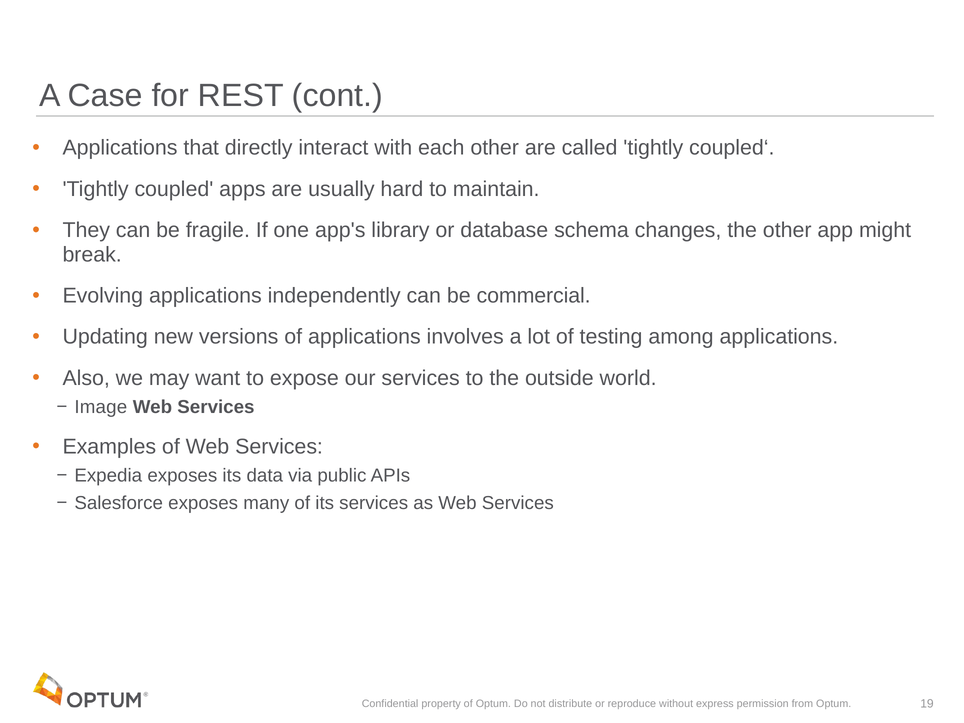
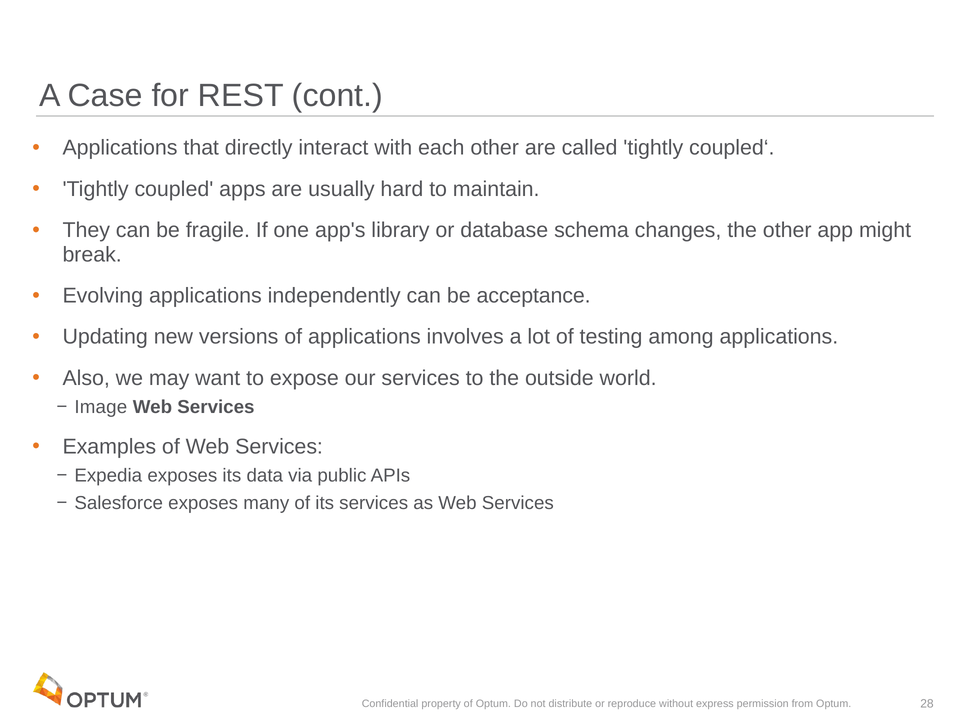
commercial: commercial -> acceptance
19: 19 -> 28
